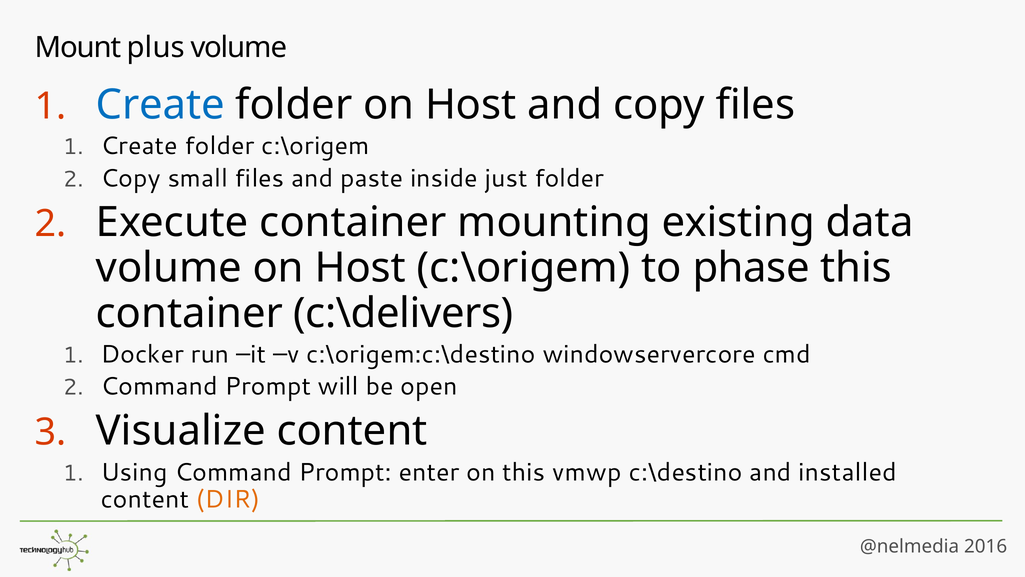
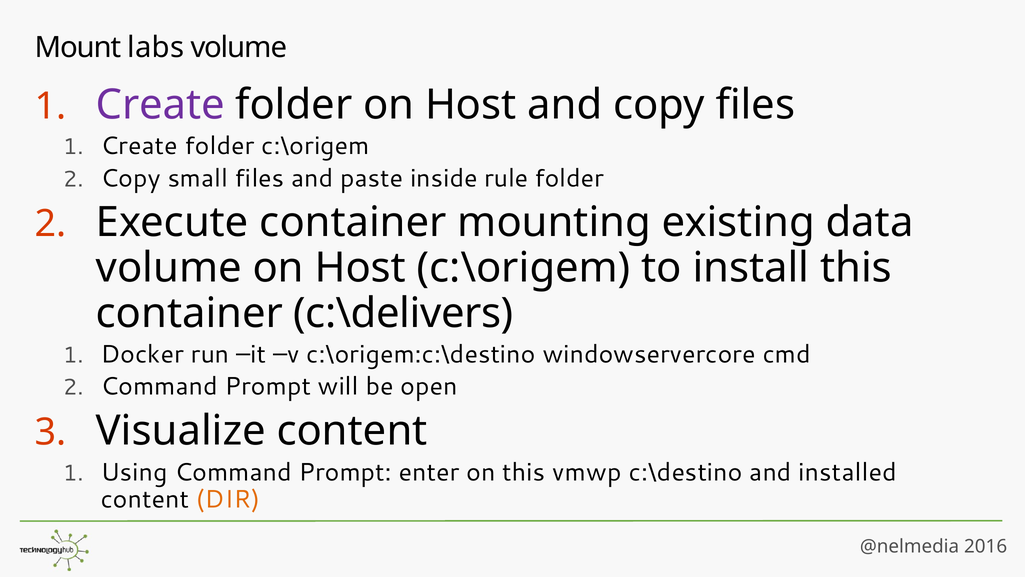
plus: plus -> labs
Create at (160, 105) colour: blue -> purple
just: just -> rule
phase: phase -> install
